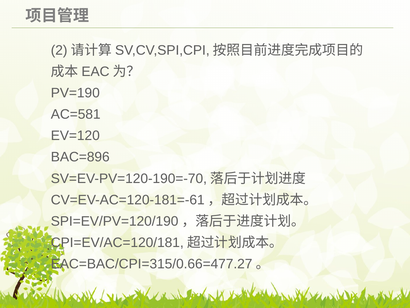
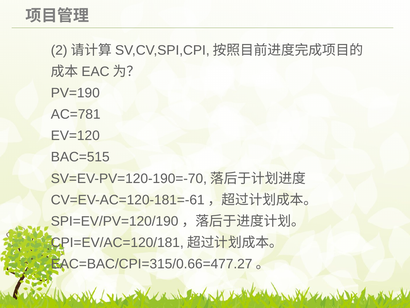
AC=581: AC=581 -> AC=781
BAC=896: BAC=896 -> BAC=515
